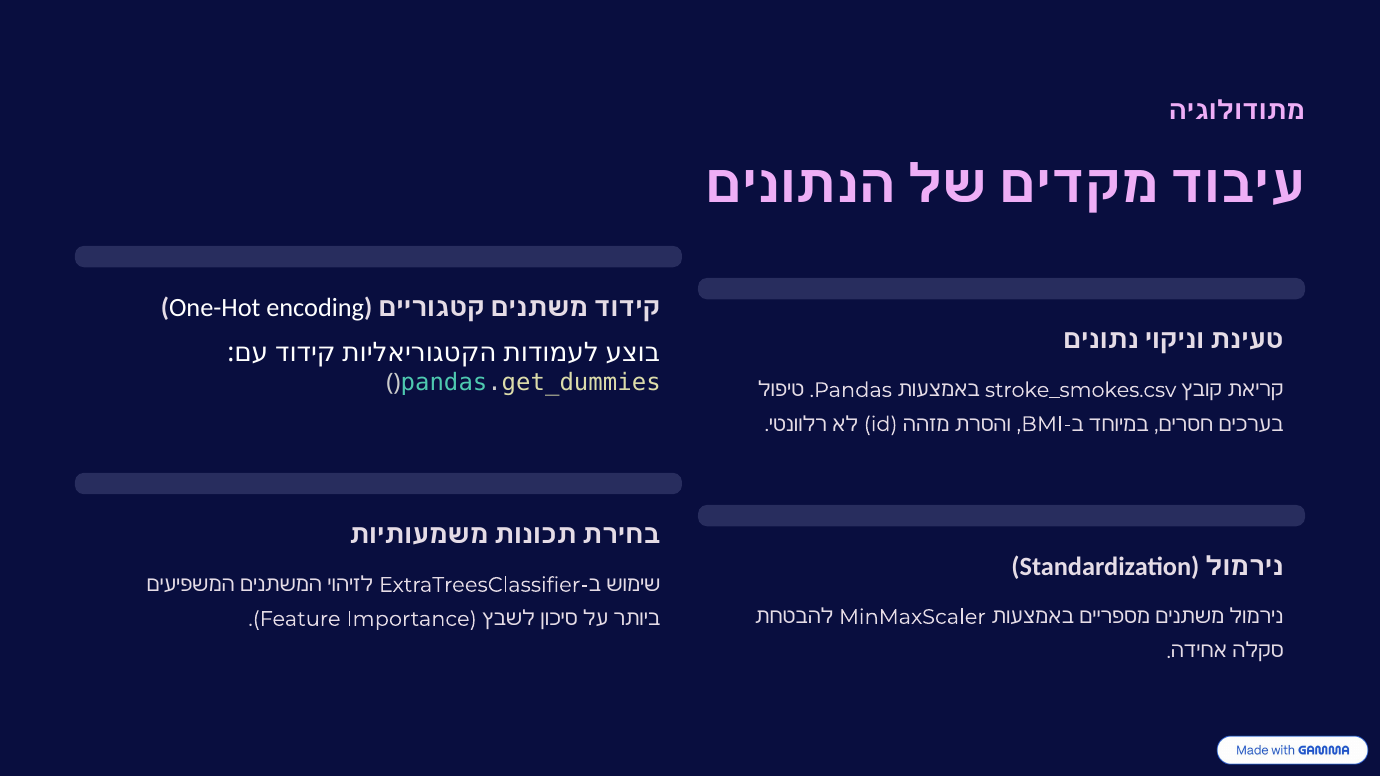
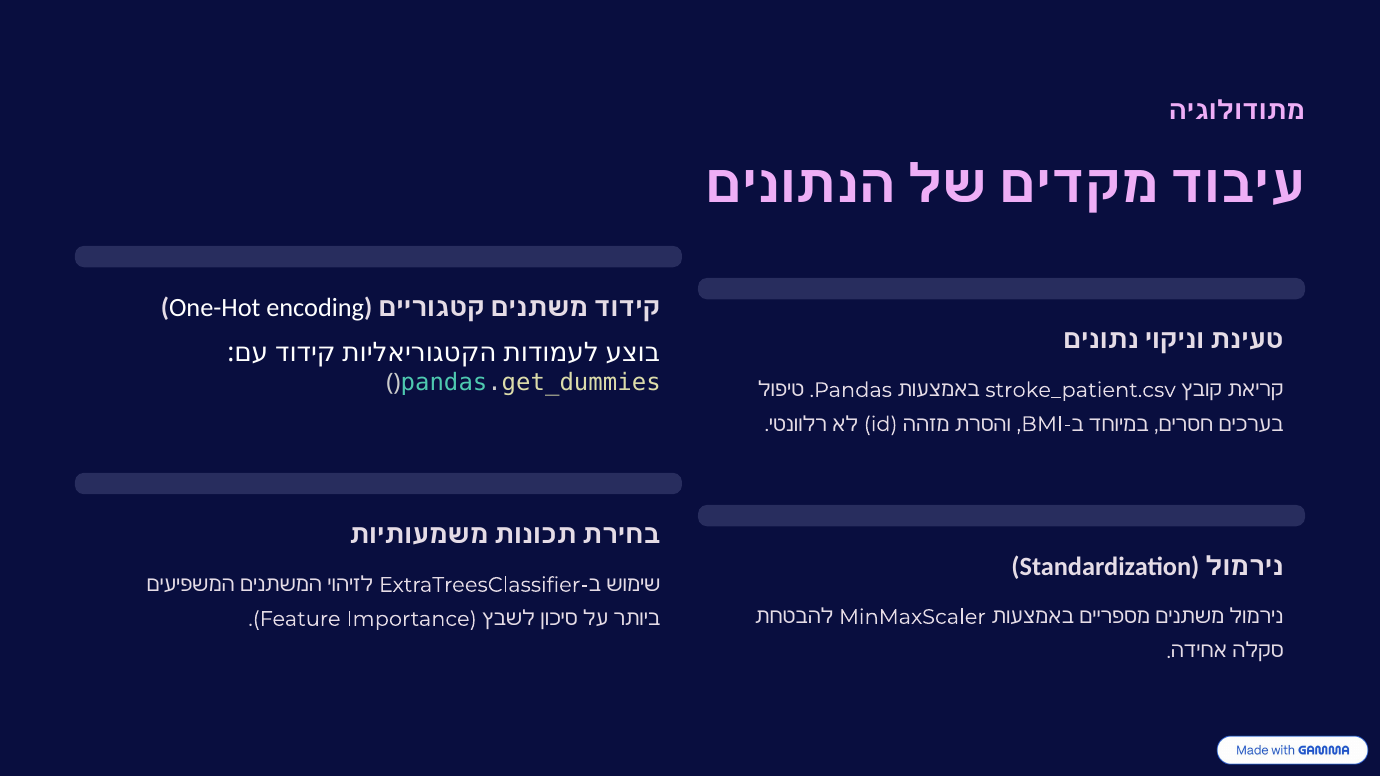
stroke_smokes.csv: stroke_smokes.csv -> stroke_patient.csv
